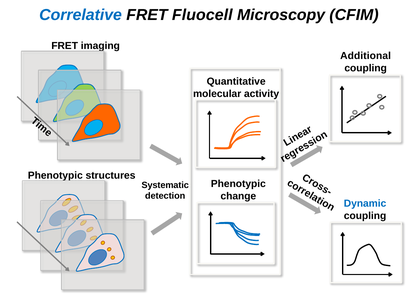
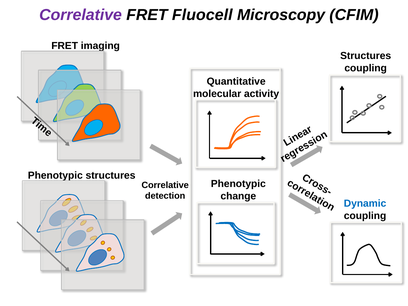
Correlative at (81, 15) colour: blue -> purple
Additional at (366, 56): Additional -> Structures
Systematic at (165, 185): Systematic -> Correlative
